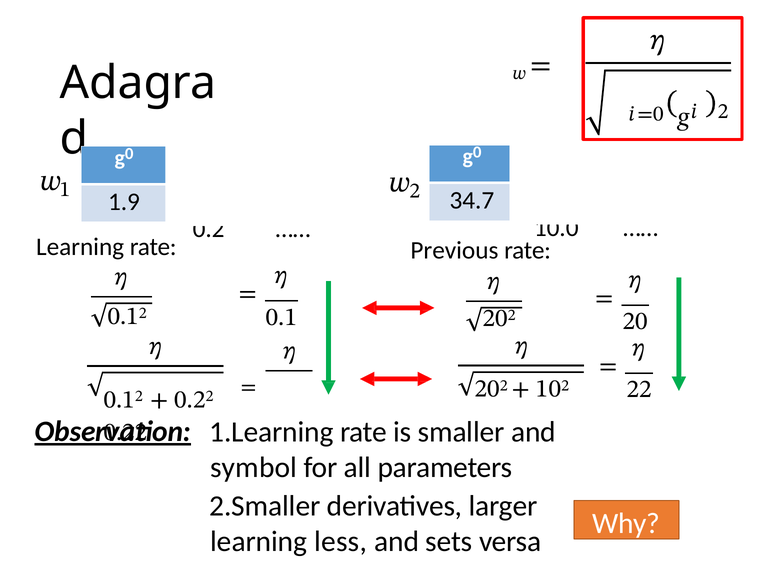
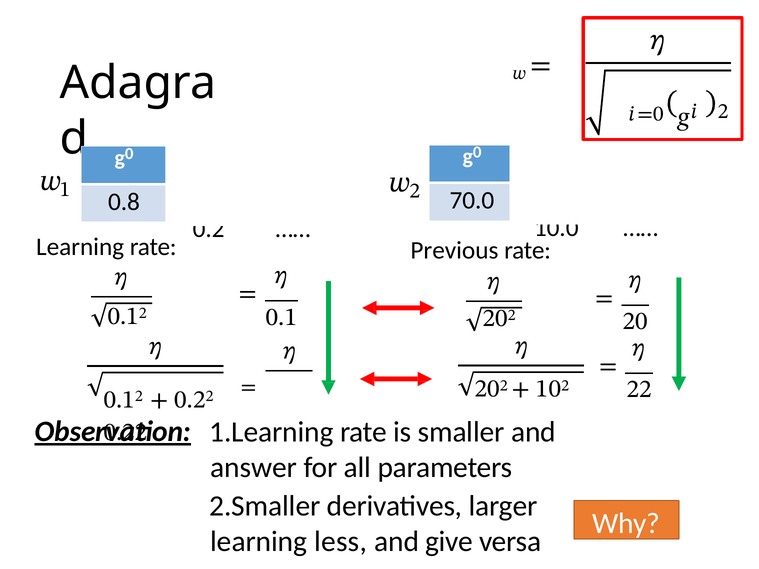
34.7: 34.7 -> 70.0
1.9: 1.9 -> 0.8
symbol: symbol -> answer
sets: sets -> give
